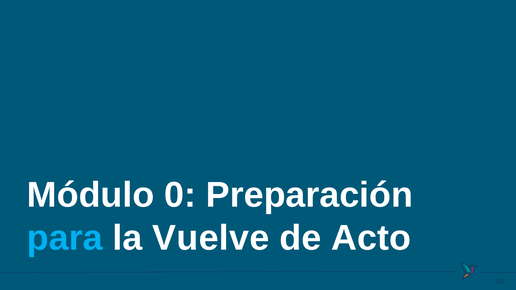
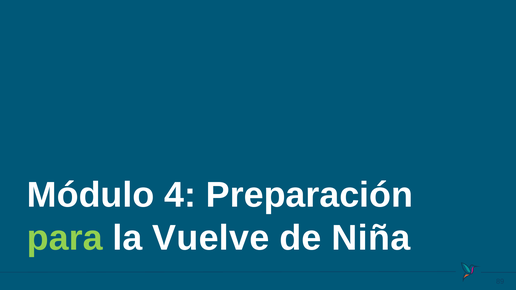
0: 0 -> 4
para colour: light blue -> light green
Acto: Acto -> Niña
